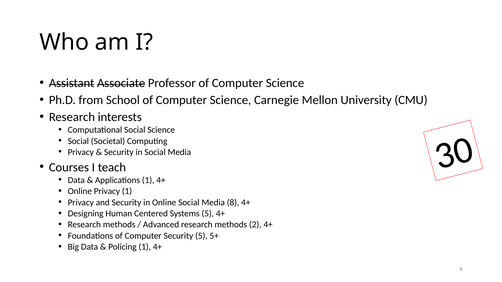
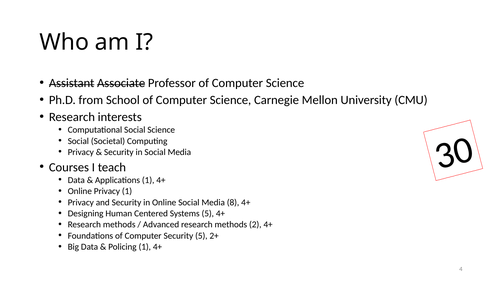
5+: 5+ -> 2+
